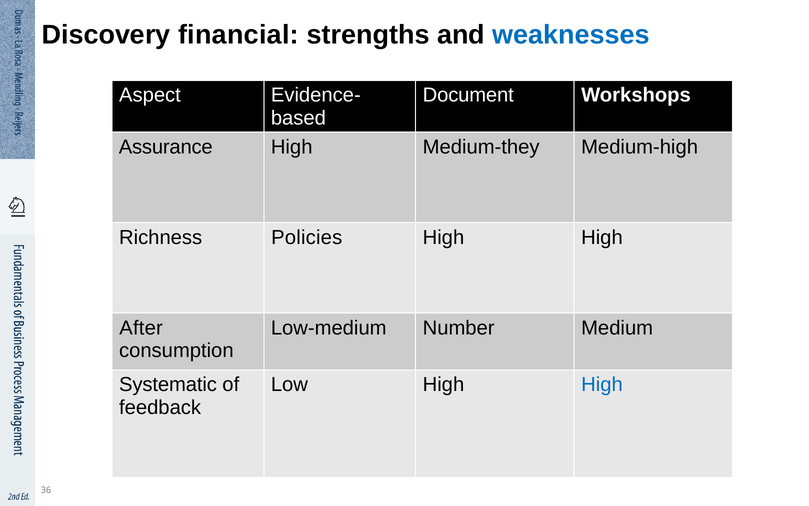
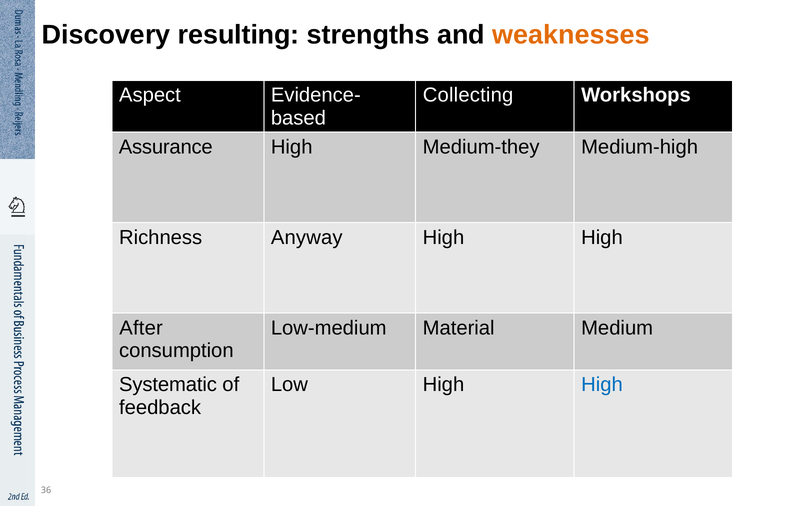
financial: financial -> resulting
weaknesses colour: blue -> orange
Document: Document -> Collecting
Policies: Policies -> Anyway
Number: Number -> Material
